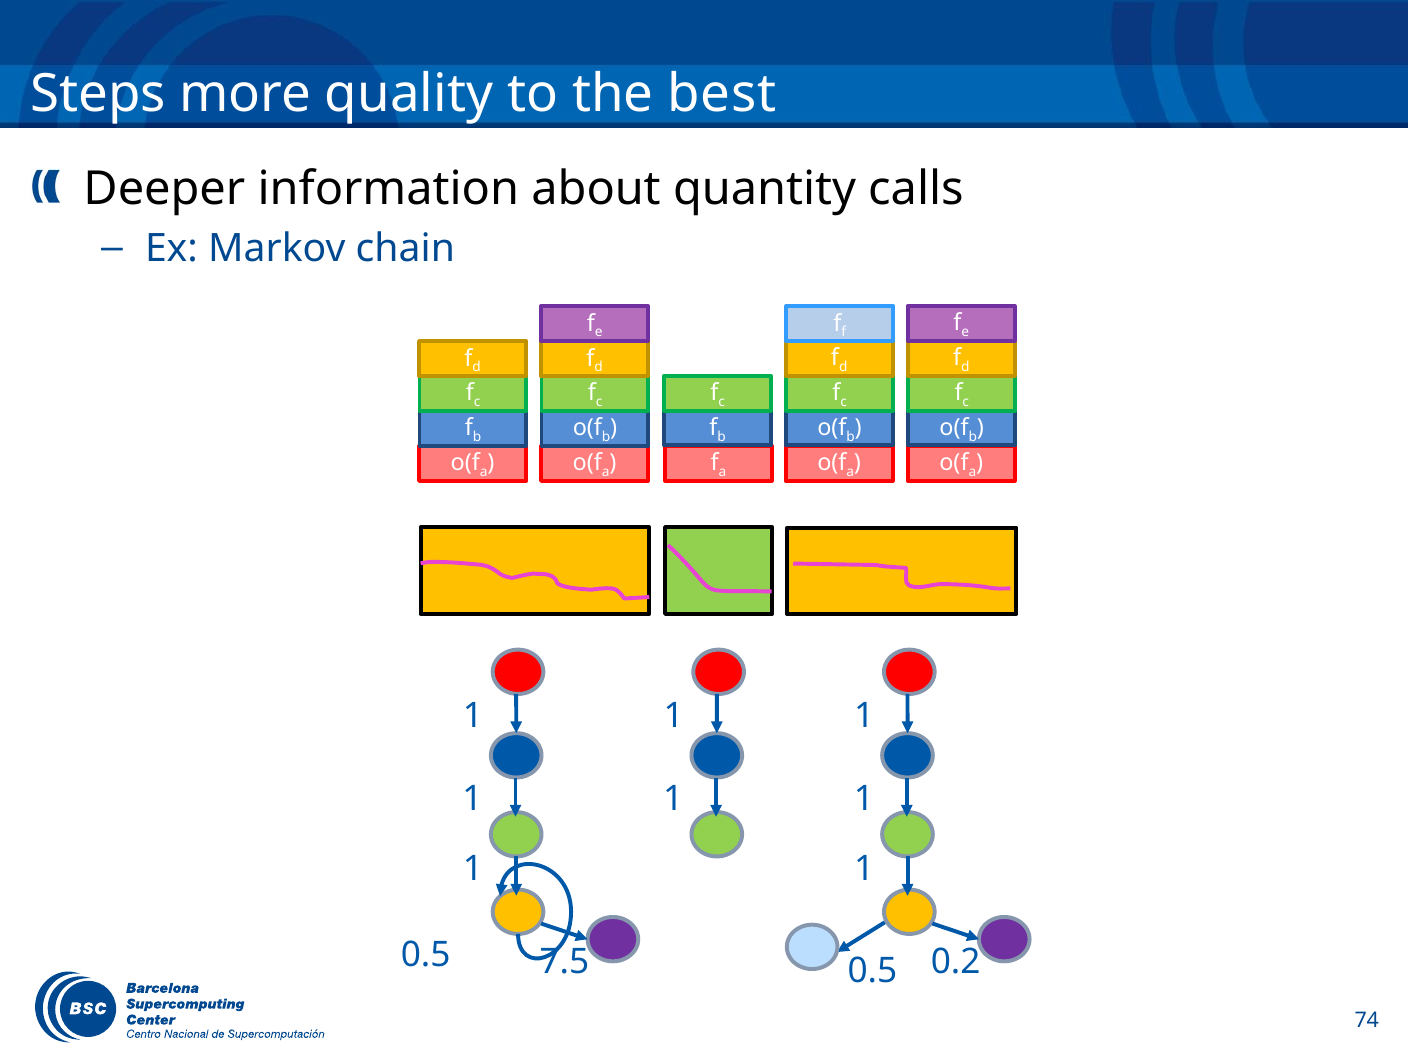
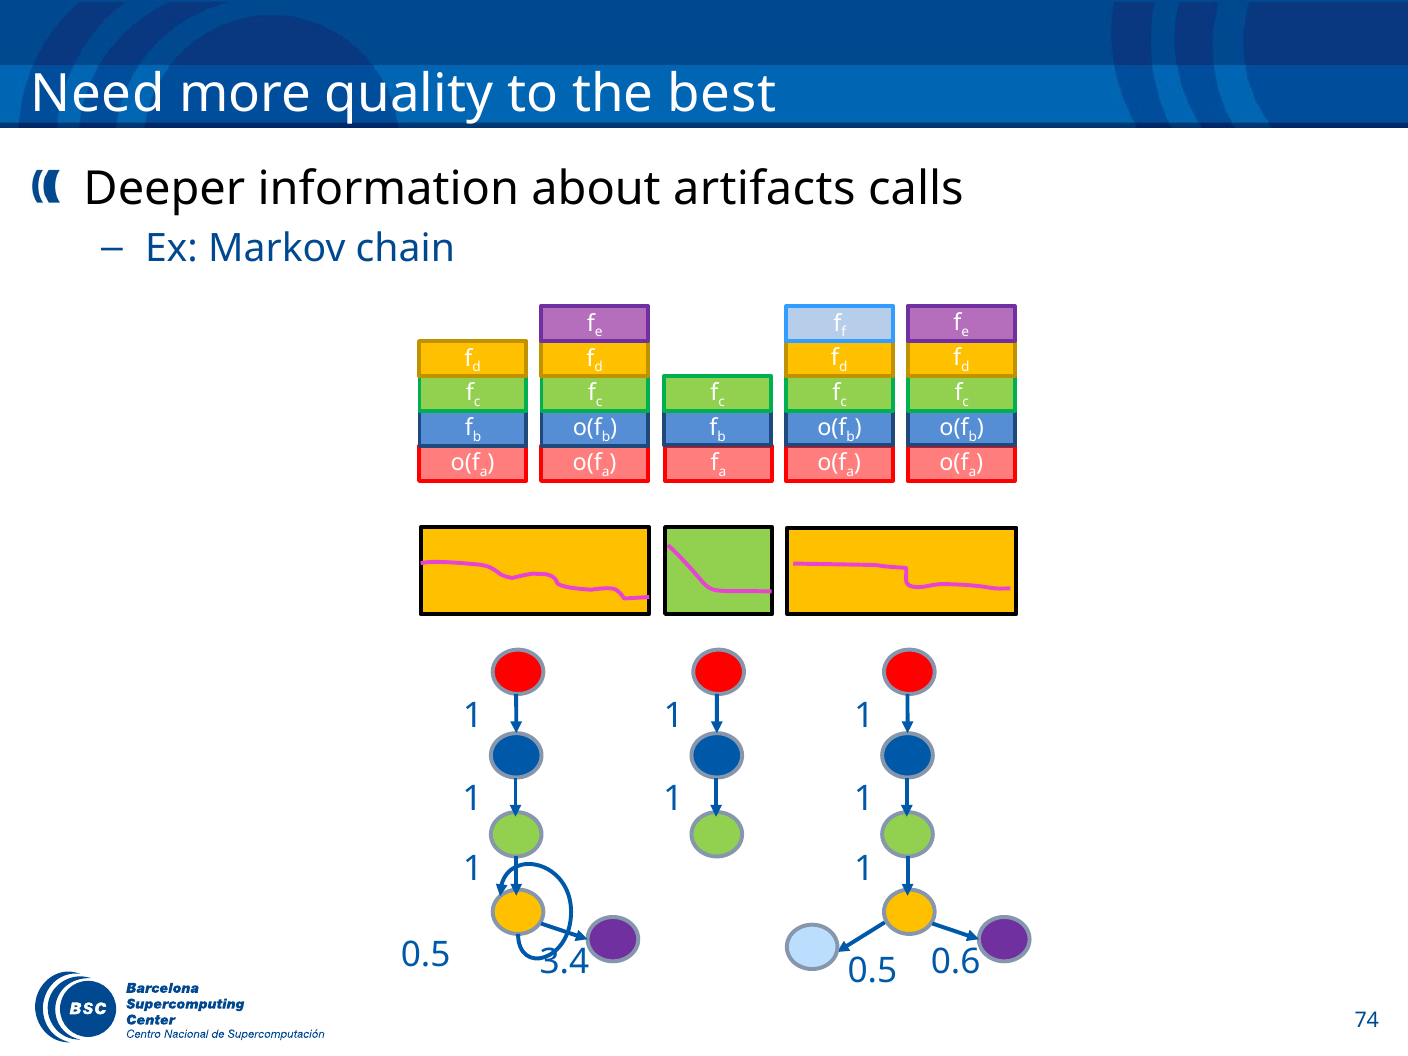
Steps: Steps -> Need
quantity: quantity -> artifacts
7.5: 7.5 -> 3.4
0.2: 0.2 -> 0.6
